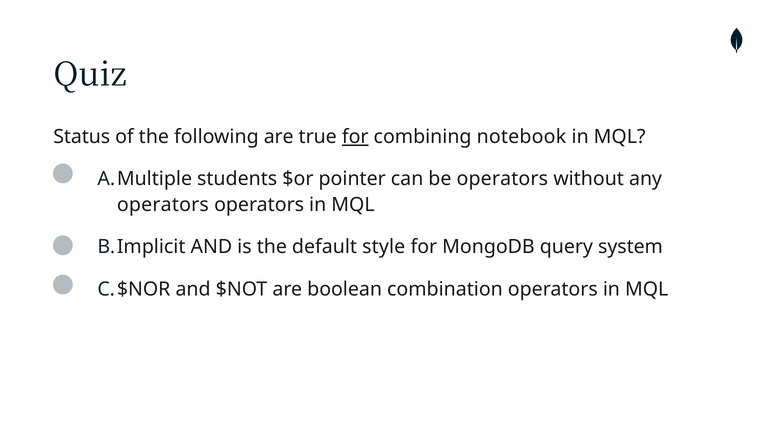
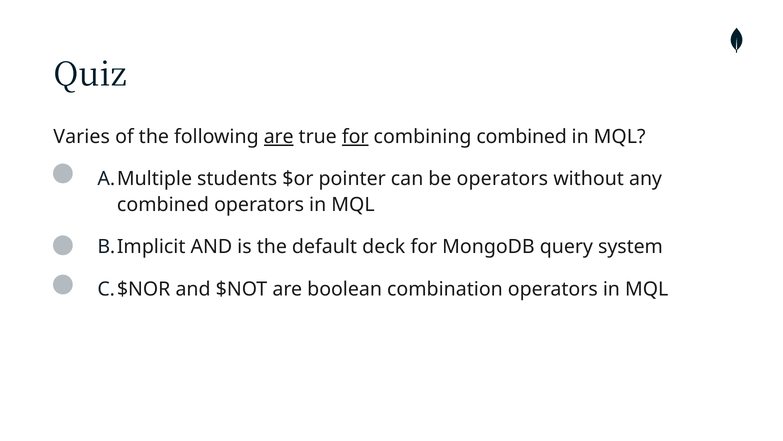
Status: Status -> Varies
are at (279, 137) underline: none -> present
combining notebook: notebook -> combined
operators at (163, 205): operators -> combined
style: style -> deck
